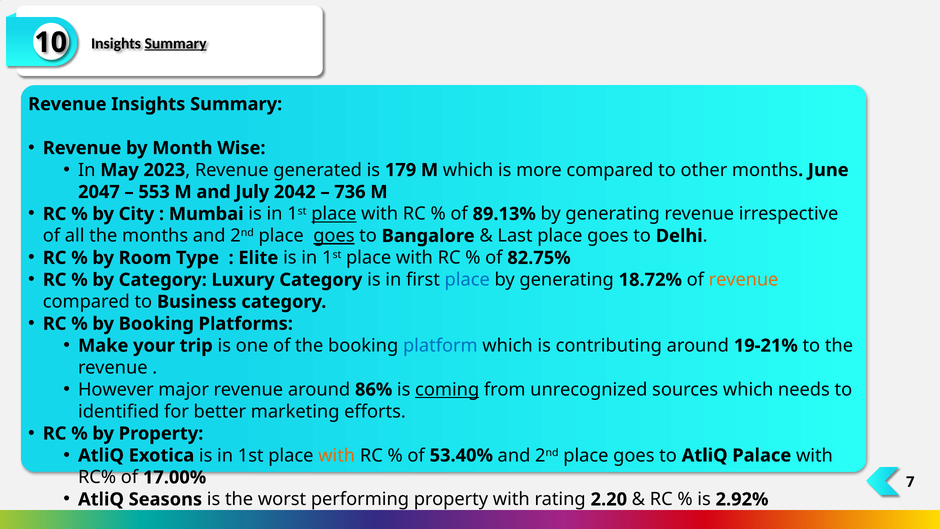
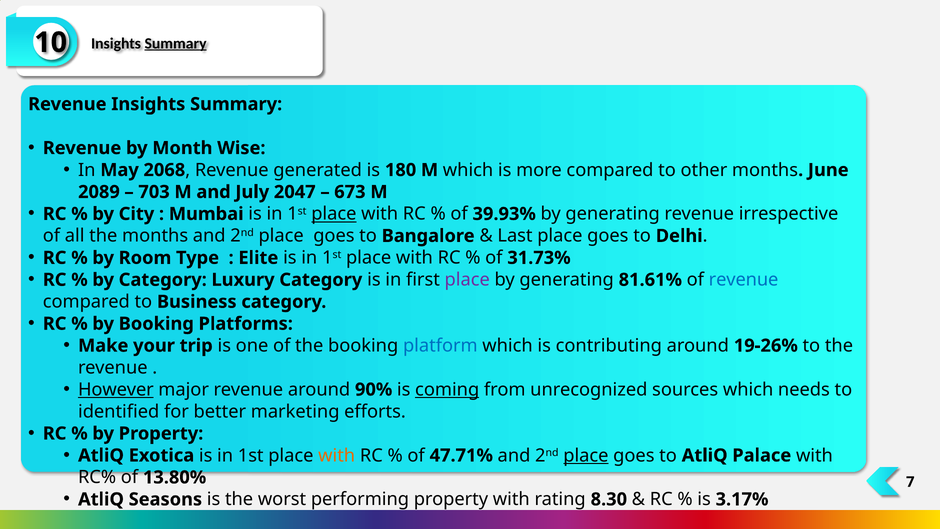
2023: 2023 -> 2068
179: 179 -> 180
2047: 2047 -> 2089
553: 553 -> 703
2042: 2042 -> 2047
736: 736 -> 673
89.13%: 89.13% -> 39.93%
goes at (334, 236) underline: present -> none
82.75%: 82.75% -> 31.73%
place at (467, 280) colour: blue -> purple
18.72%: 18.72% -> 81.61%
revenue at (744, 280) colour: orange -> blue
19-21%: 19-21% -> 19-26%
However underline: none -> present
86%: 86% -> 90%
53.40%: 53.40% -> 47.71%
place at (586, 455) underline: none -> present
17.00%: 17.00% -> 13.80%
2.20: 2.20 -> 8.30
2.92%: 2.92% -> 3.17%
